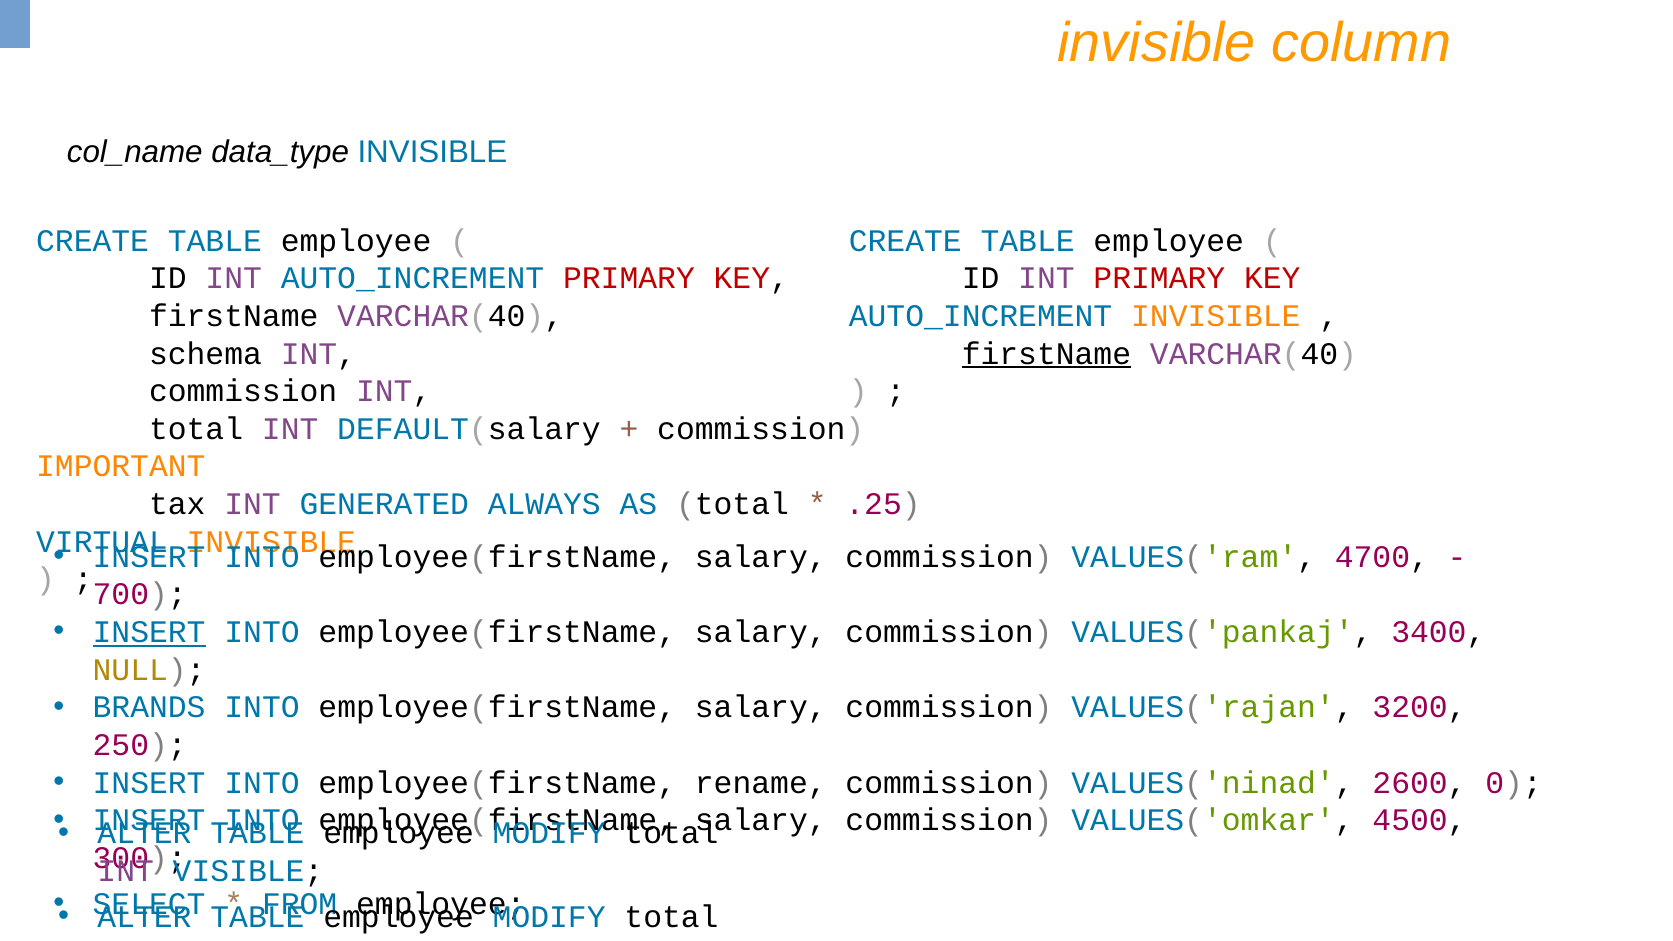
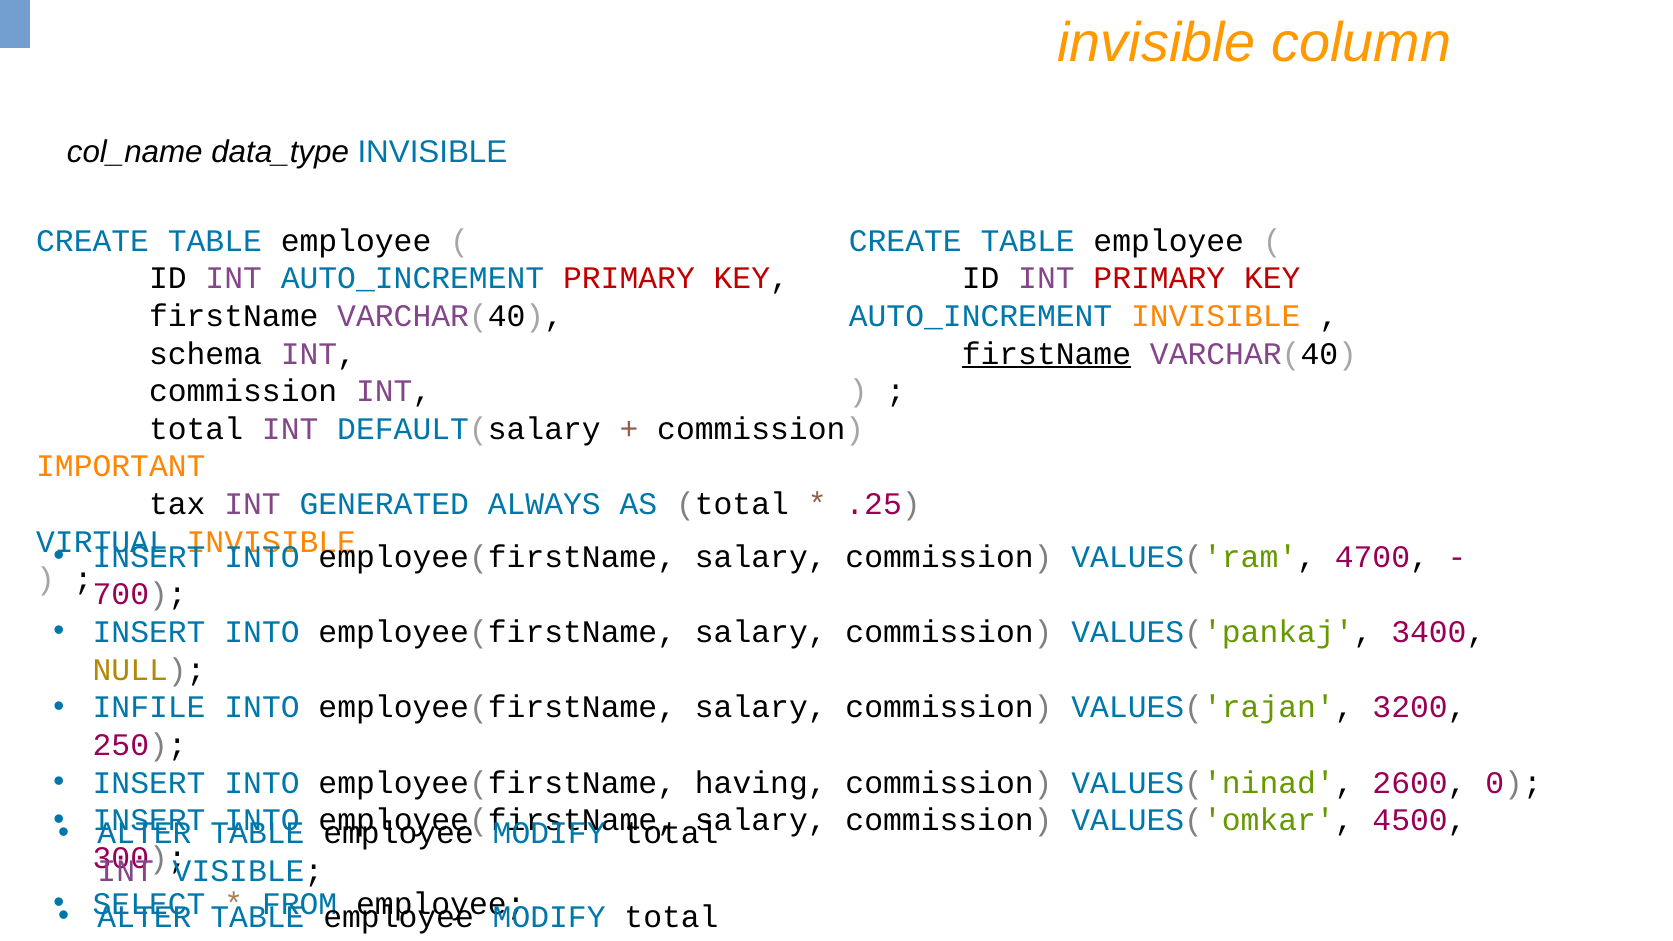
INSERT at (149, 632) underline: present -> none
BRANDS: BRANDS -> INFILE
rename: rename -> having
